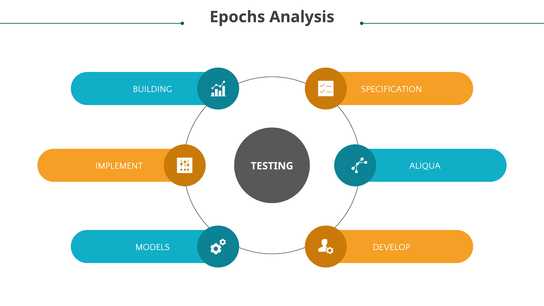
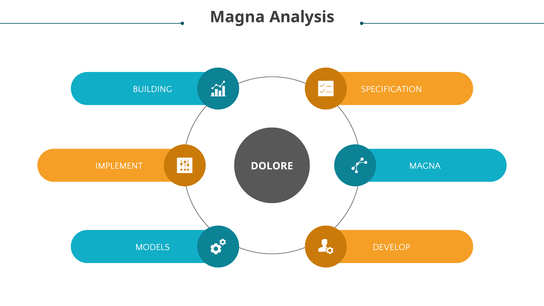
Epochs at (237, 17): Epochs -> Magna
ALIQUA at (425, 166): ALIQUA -> MAGNA
TESTING: TESTING -> DOLORE
